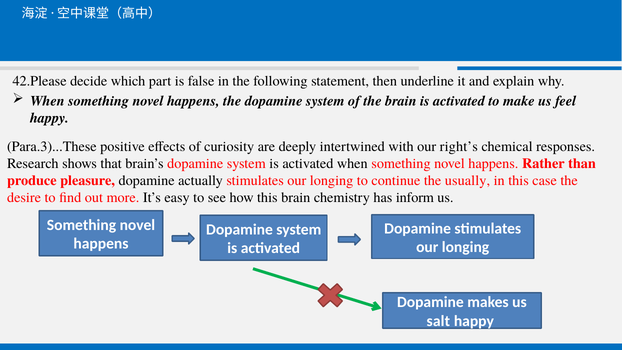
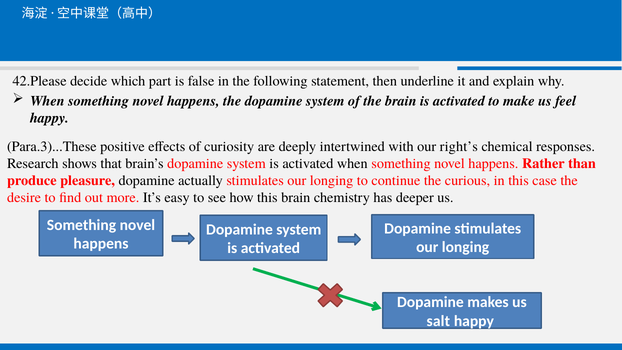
usually: usually -> curious
inform: inform -> deeper
